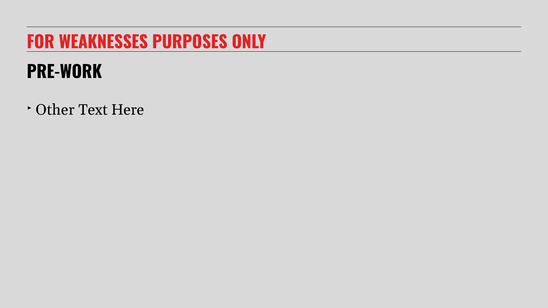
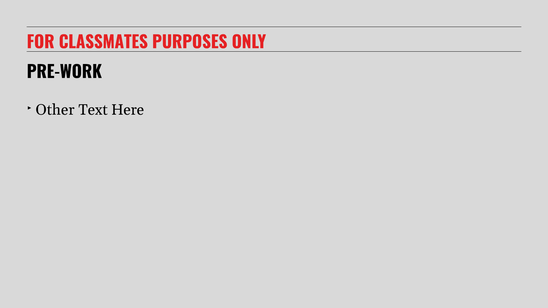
WEAKNESSES: WEAKNESSES -> CLASSMATES
